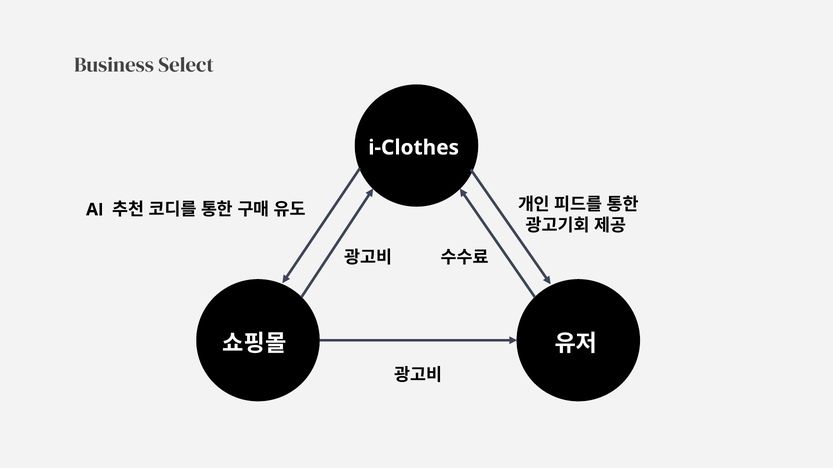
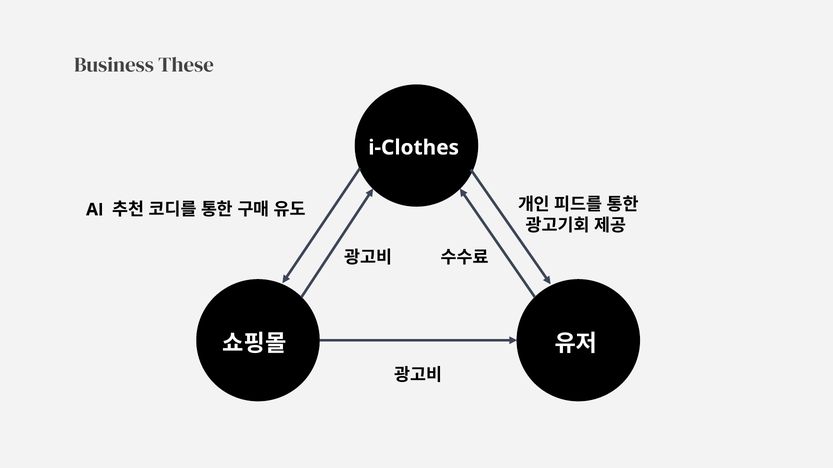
Select: Select -> These
